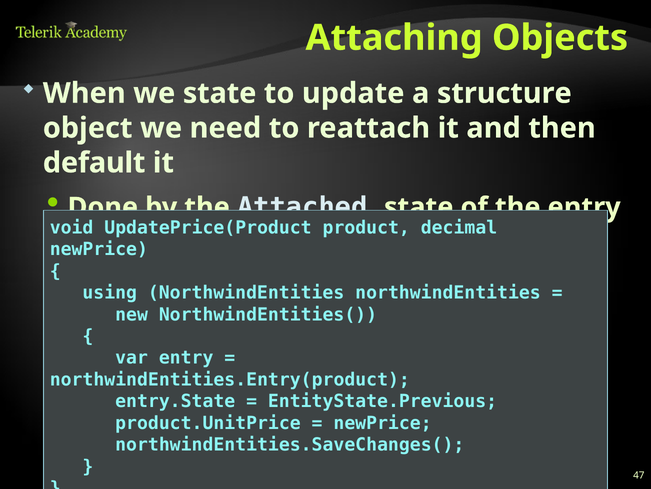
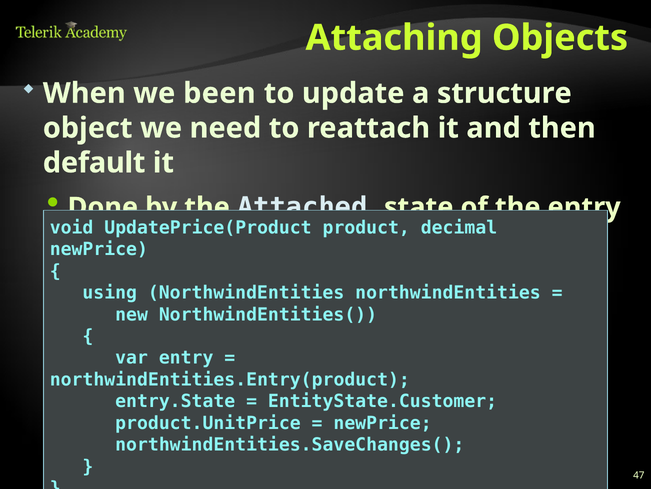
we state: state -> been
EntityState.Previous: EntityState.Previous -> EntityState.Customer
